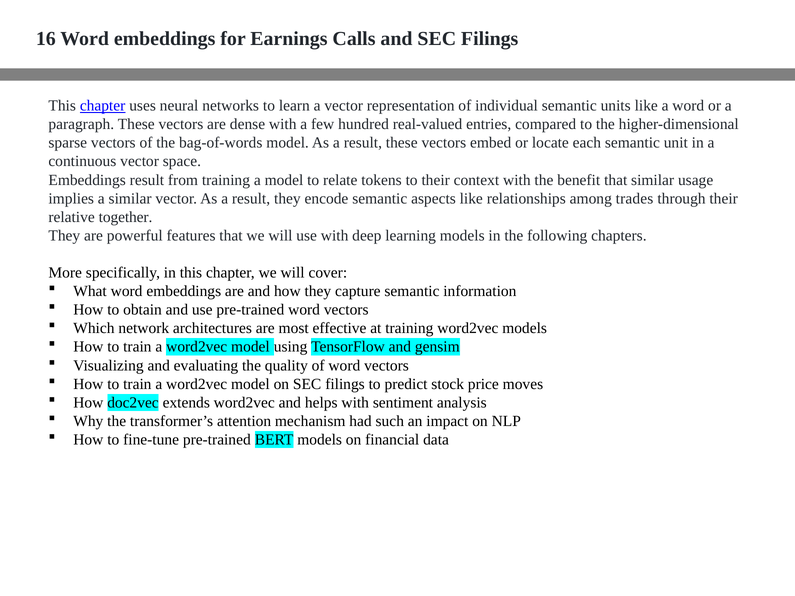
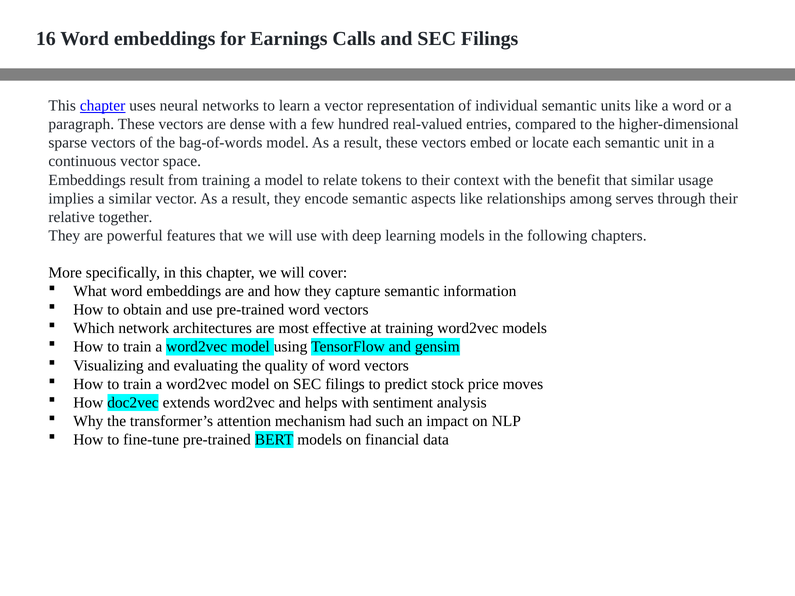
trades: trades -> serves
